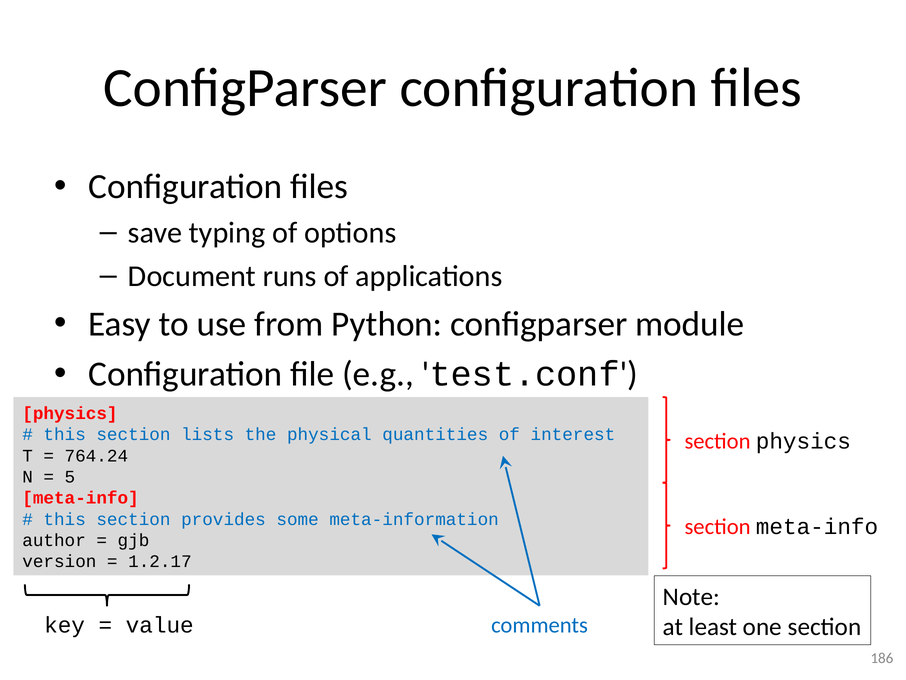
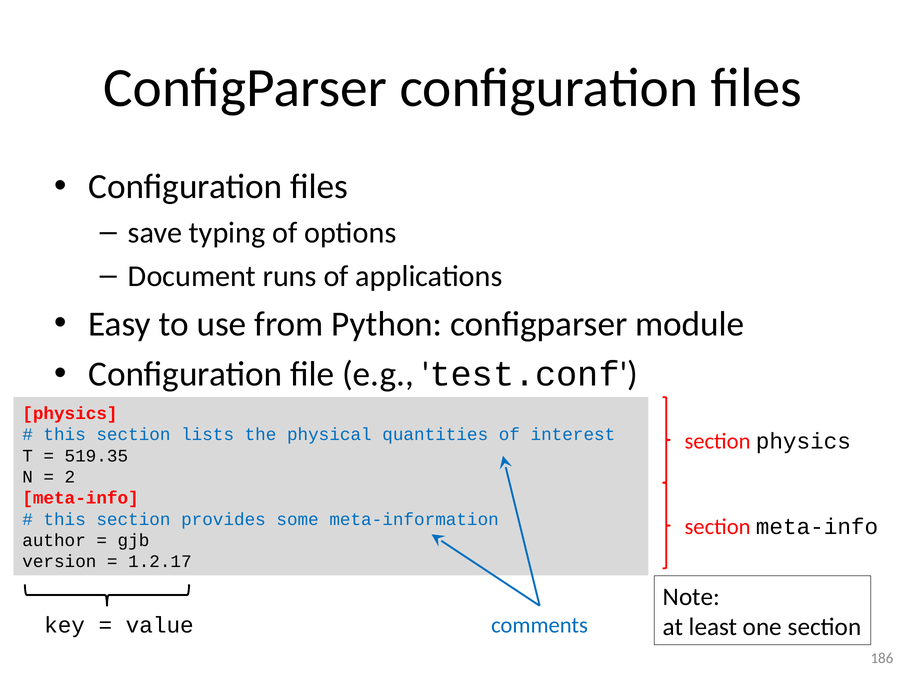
764.24: 764.24 -> 519.35
5: 5 -> 2
